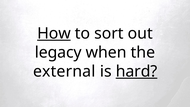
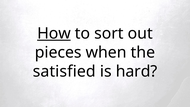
legacy: legacy -> pieces
external: external -> satisfied
hard underline: present -> none
